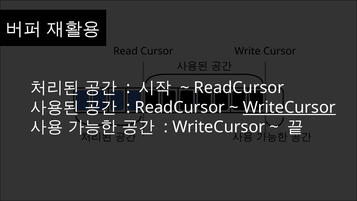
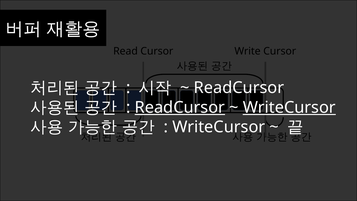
ReadCursor at (180, 107) underline: none -> present
